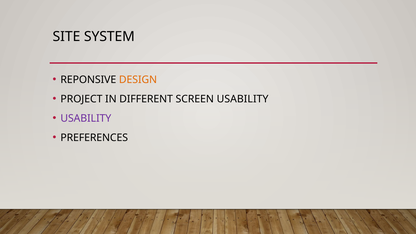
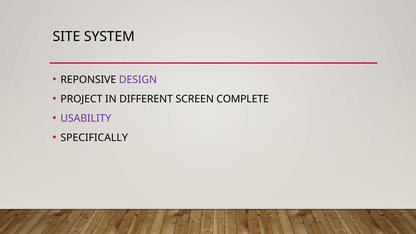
DESIGN colour: orange -> purple
SCREEN USABILITY: USABILITY -> COMPLETE
PREFERENCES: PREFERENCES -> SPECIFICALLY
